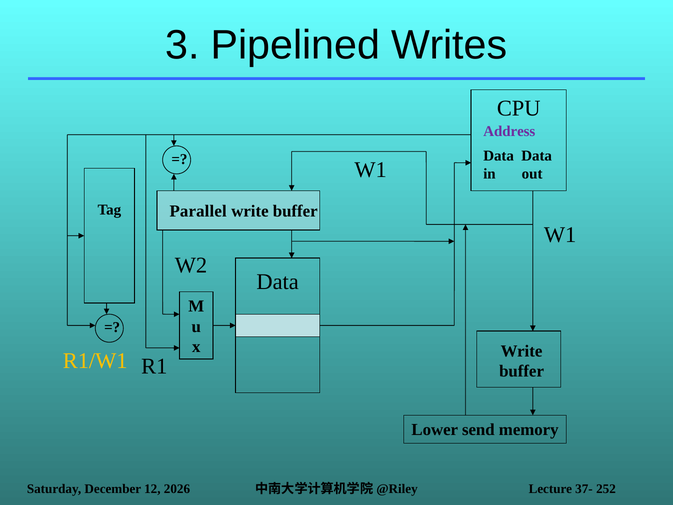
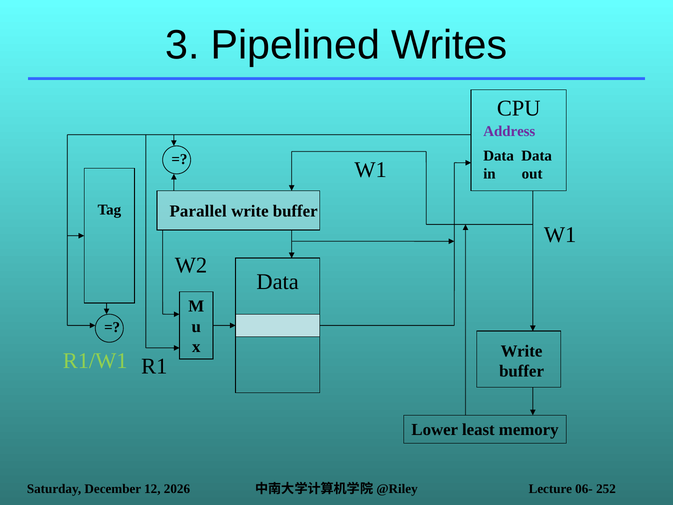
R1/W1 colour: yellow -> light green
send: send -> least
37-: 37- -> 06-
